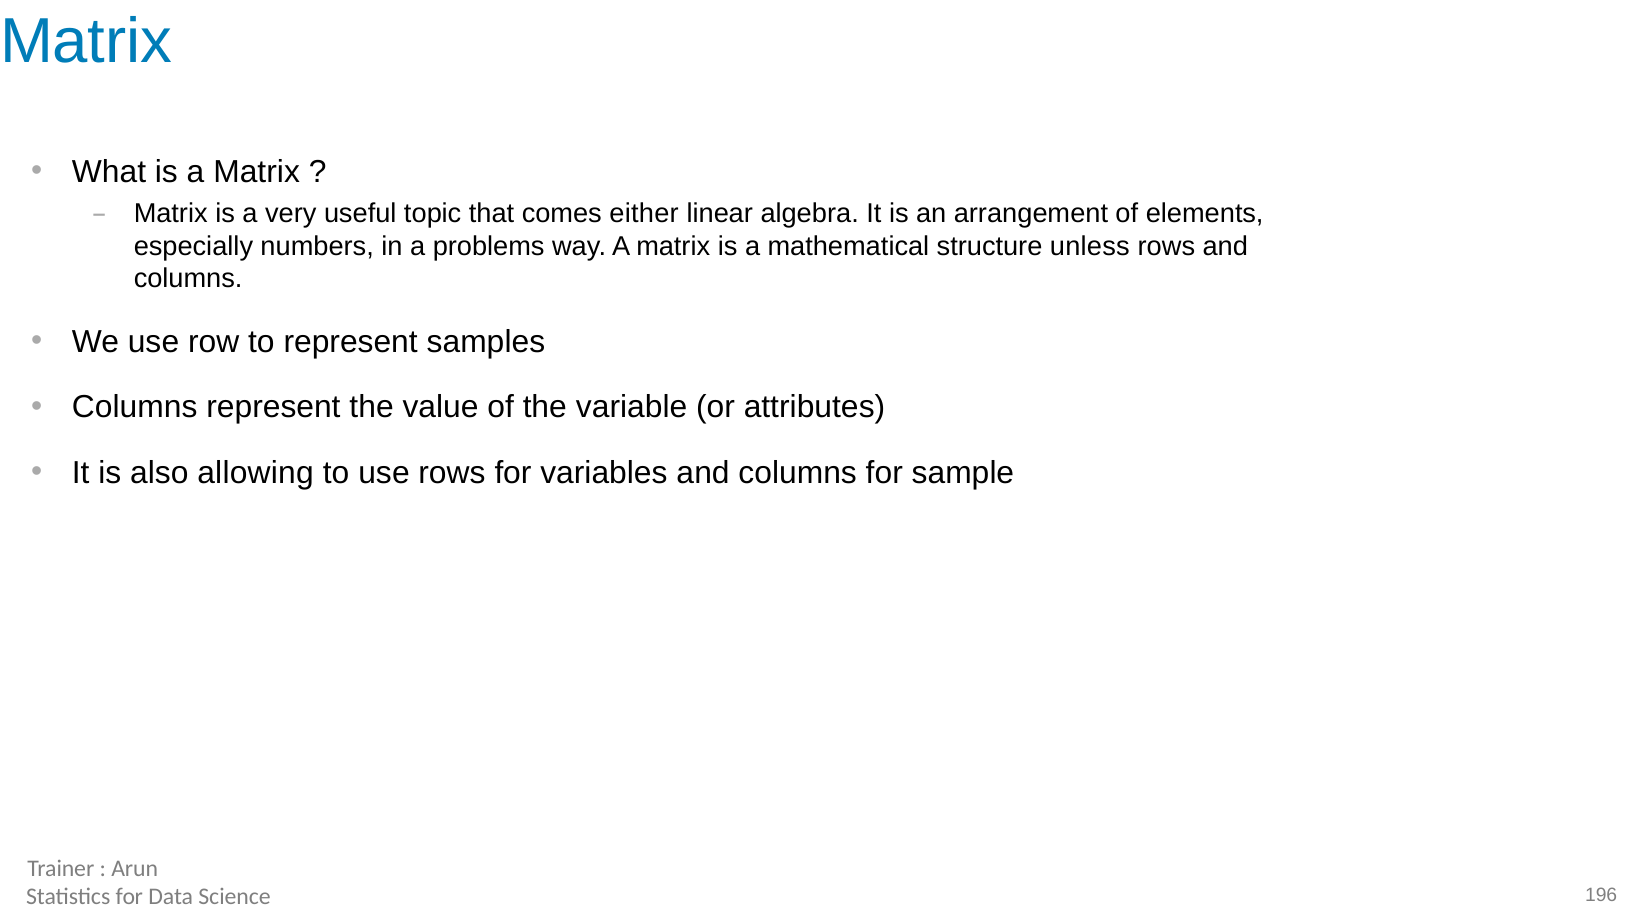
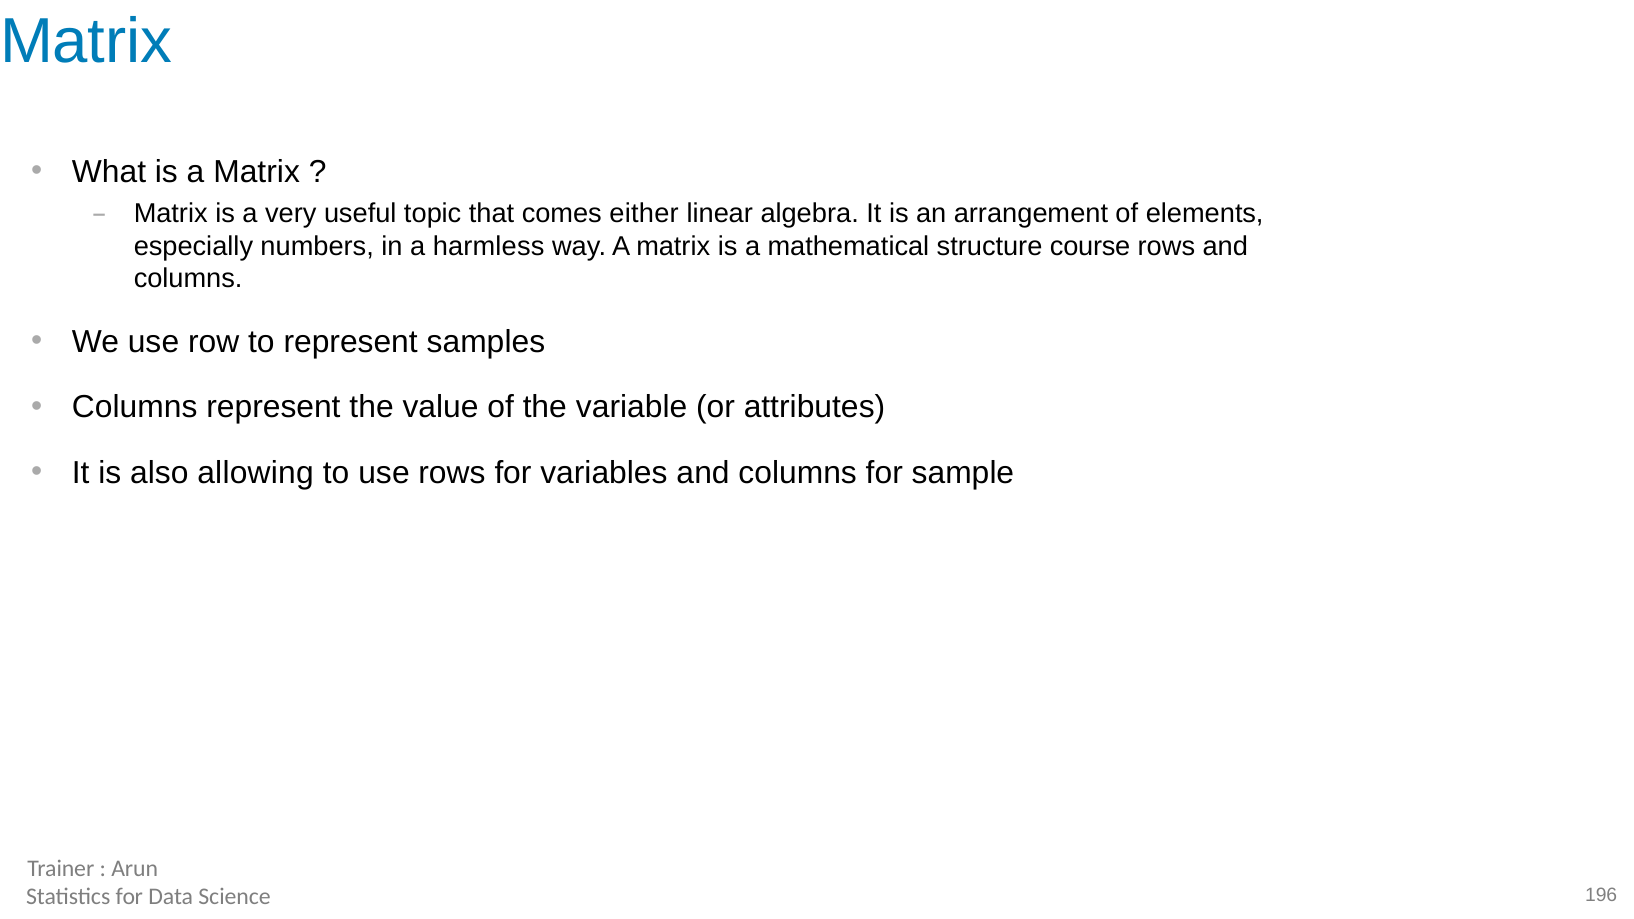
problems: problems -> harmless
unless: unless -> course
